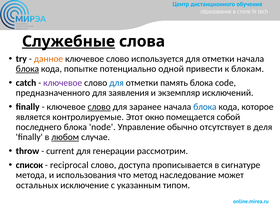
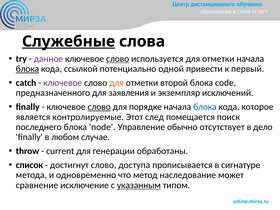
данное colour: orange -> purple
слово at (118, 59) underline: none -> present
попытке: попытке -> ссылкой
блокам: блокам -> первый
для at (117, 83) colour: blue -> orange
память: память -> второй
заранее: заранее -> порядке
окно: окно -> след
собой: собой -> поиск
деля: деля -> дело
любом underline: present -> none
рассмотрим: рассмотрим -> обработаны
reciprocal: reciprocal -> достигнут
использования: использования -> одновременно
остальных: остальных -> сравнение
указанным underline: none -> present
